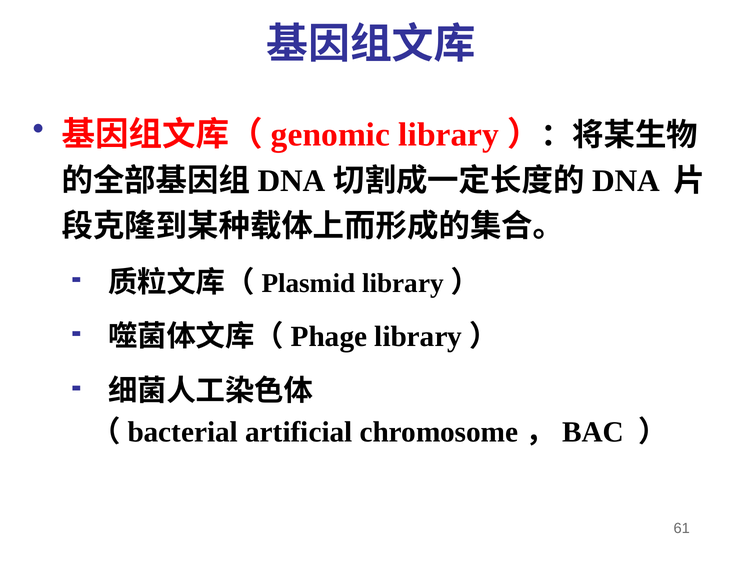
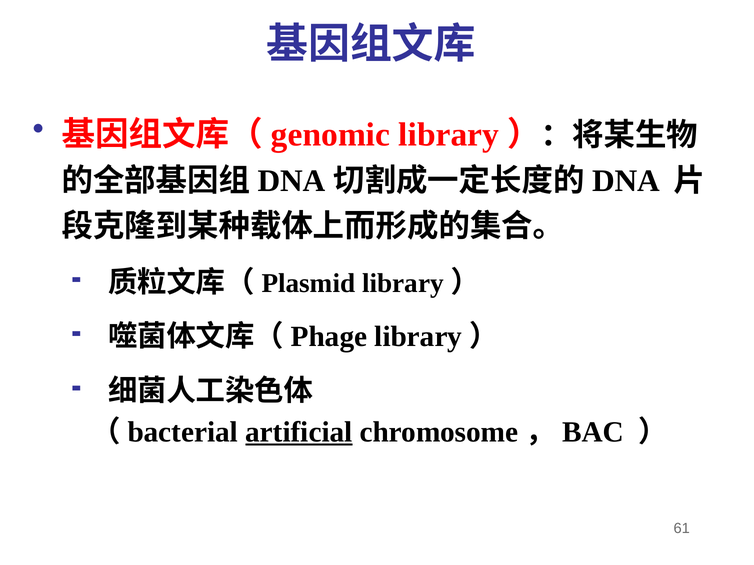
artificial underline: none -> present
